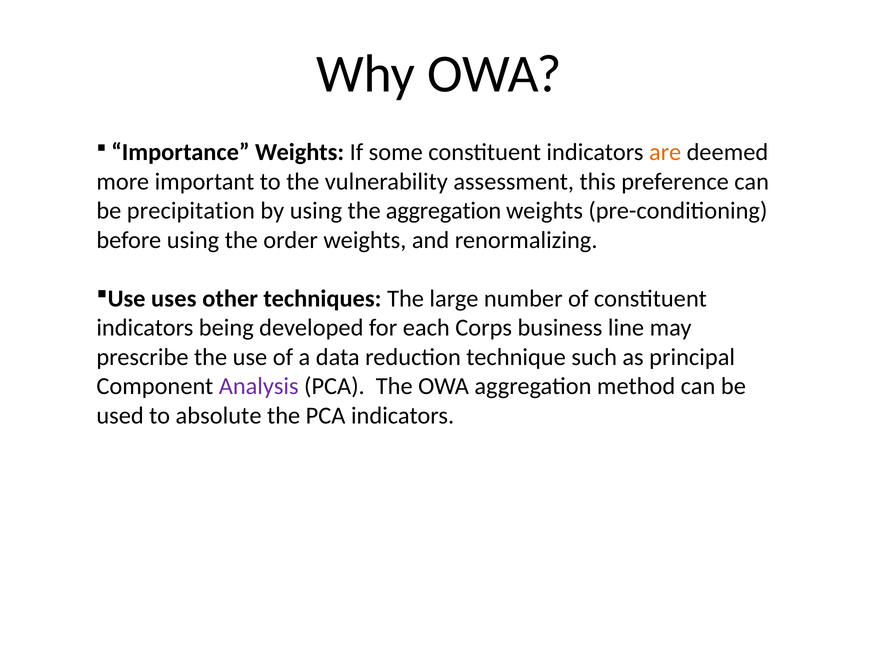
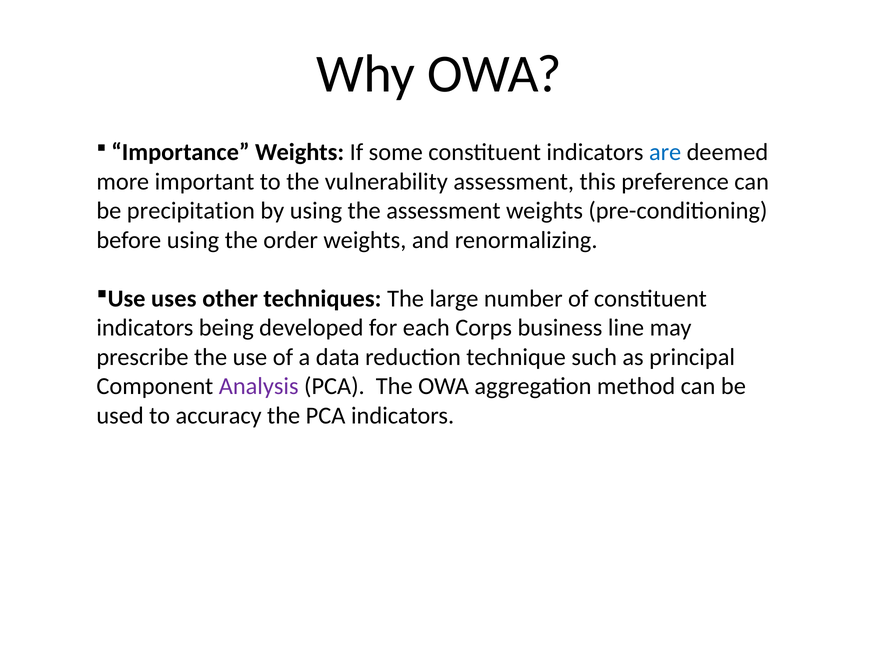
are colour: orange -> blue
the aggregation: aggregation -> assessment
absolute: absolute -> accuracy
